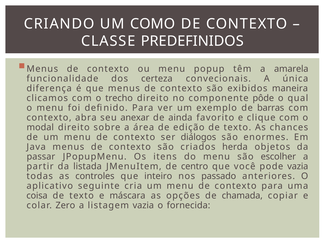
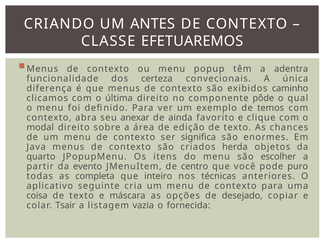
COMO: COMO -> ANTES
PREDEFINIDOS: PREDEFINIDOS -> EFETUAREMOS
amarela: amarela -> adentra
maneira: maneira -> caminho
trecho: trecho -> última
barras: barras -> temos
diálogos: diálogos -> significa
passar: passar -> quarto
listada: listada -> evento
pode vazia: vazia -> puro
controles: controles -> completa
passado: passado -> técnicas
chamada: chamada -> desejado
Zero: Zero -> Tsair
